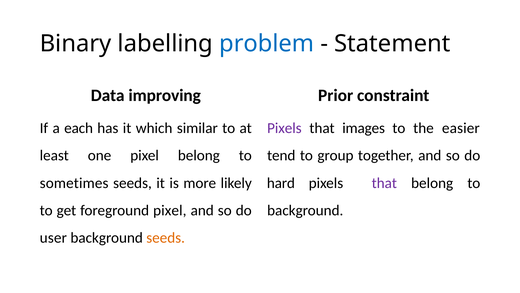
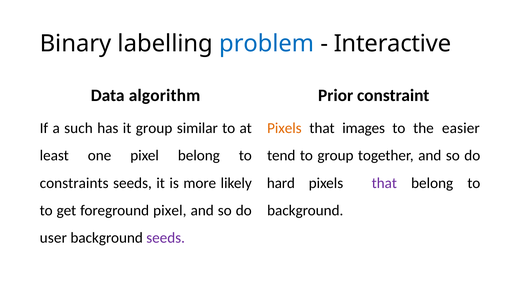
Statement: Statement -> Interactive
improving: improving -> algorithm
each: each -> such
it which: which -> group
Pixels at (284, 128) colour: purple -> orange
sometimes: sometimes -> constraints
seeds at (166, 237) colour: orange -> purple
